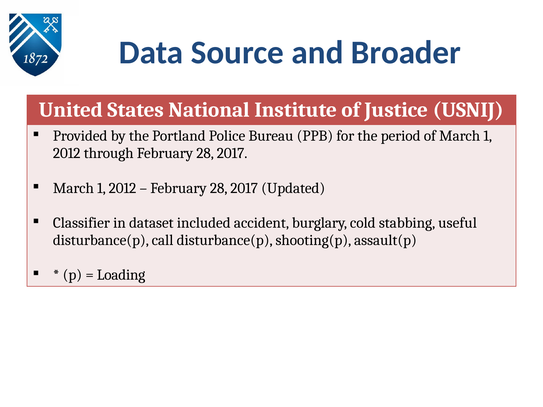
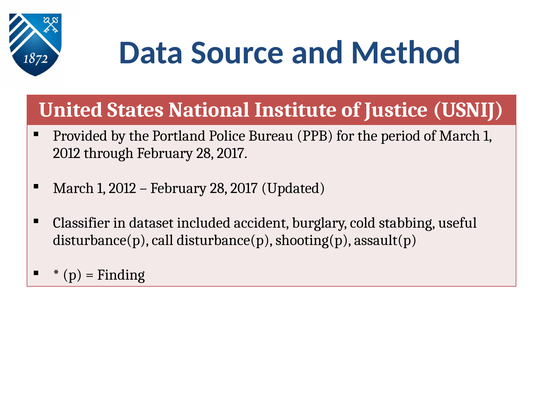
Broader: Broader -> Method
Loading: Loading -> Finding
